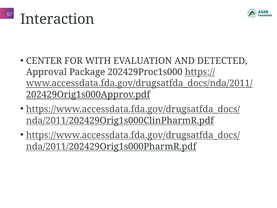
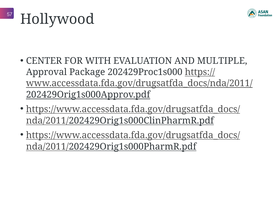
Interaction: Interaction -> Hollywood
DETECTED: DETECTED -> MULTIPLE
